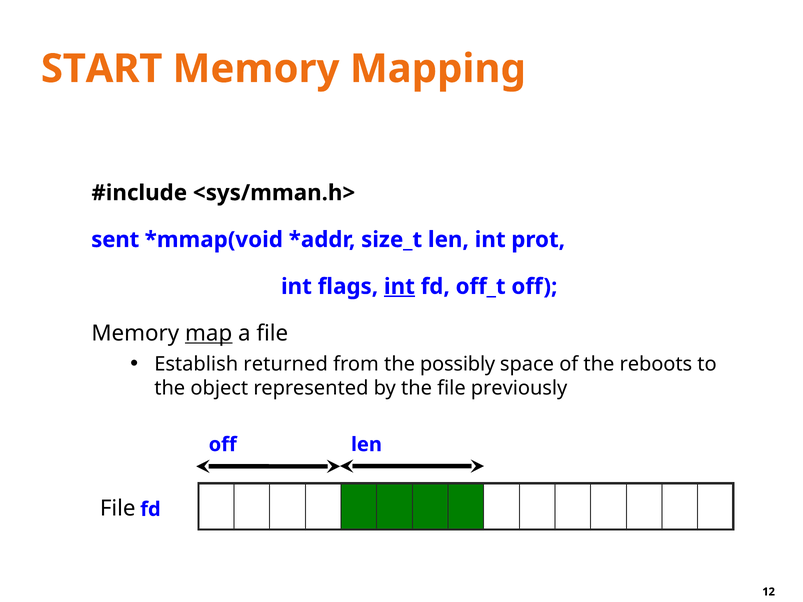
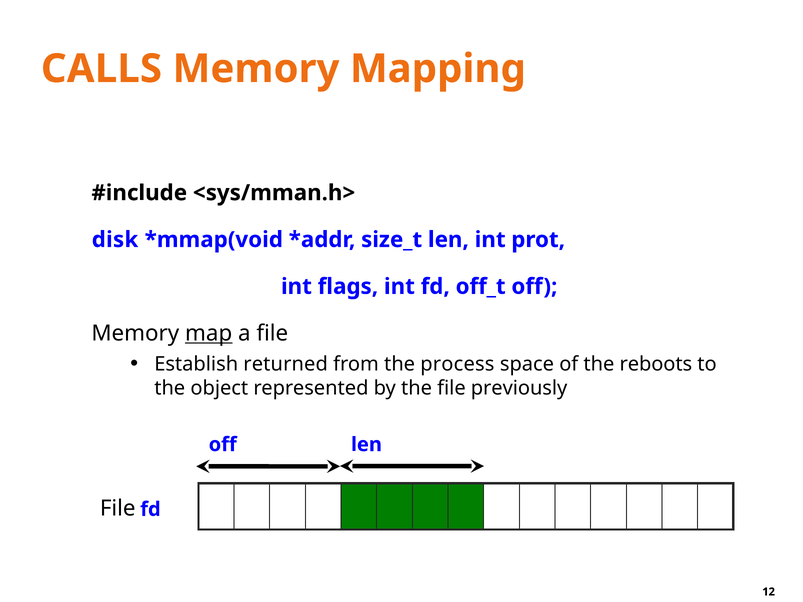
START: START -> CALLS
sent: sent -> disk
int at (399, 287) underline: present -> none
possibly: possibly -> process
